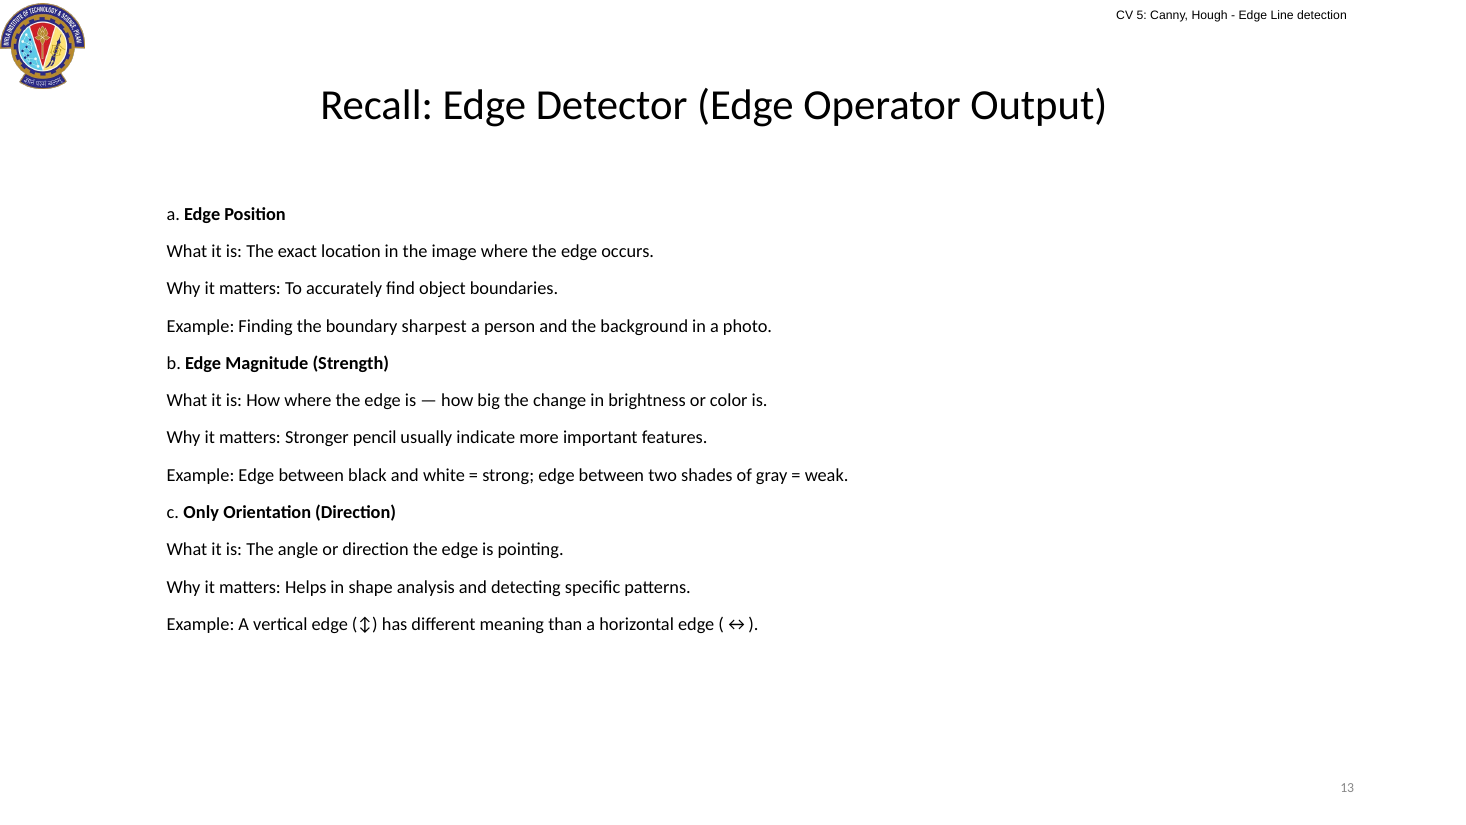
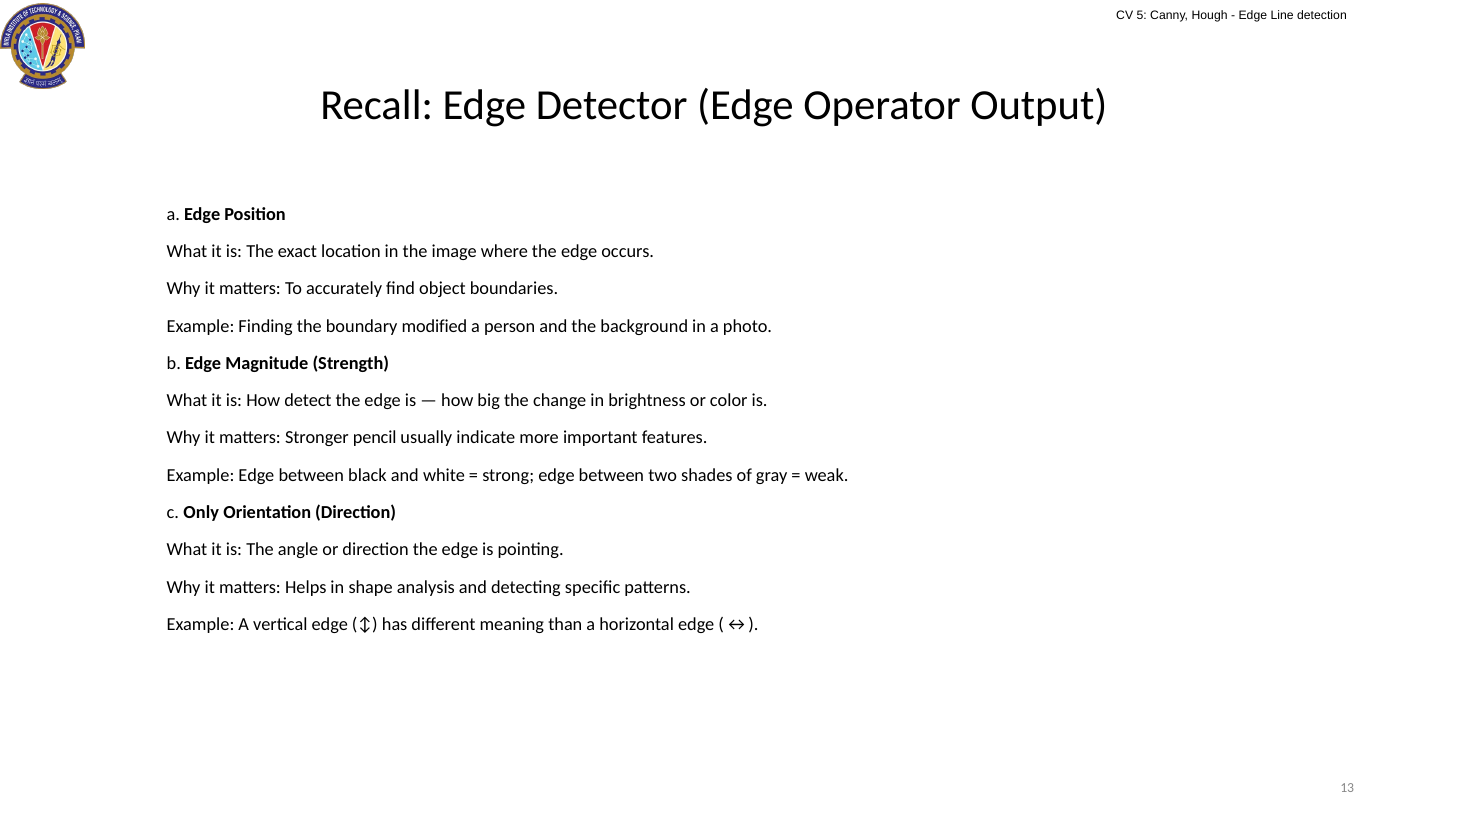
sharpest: sharpest -> modified
How where: where -> detect
